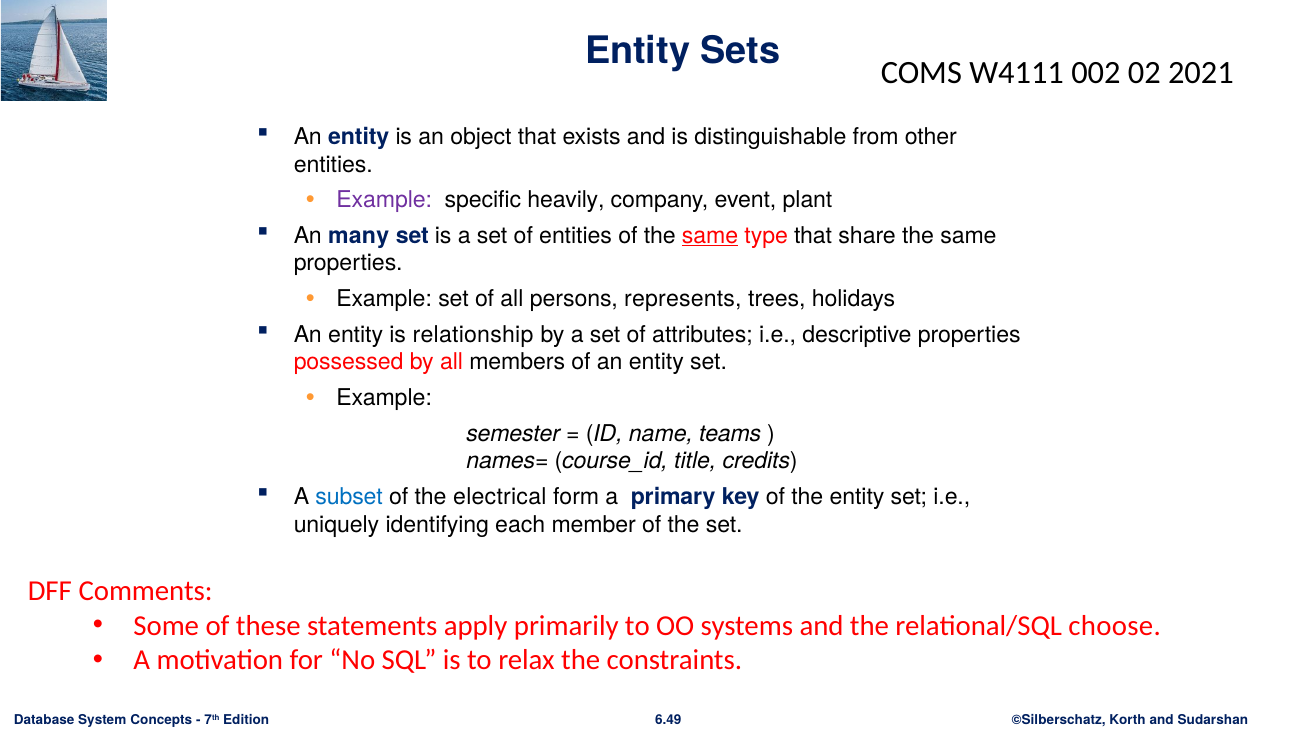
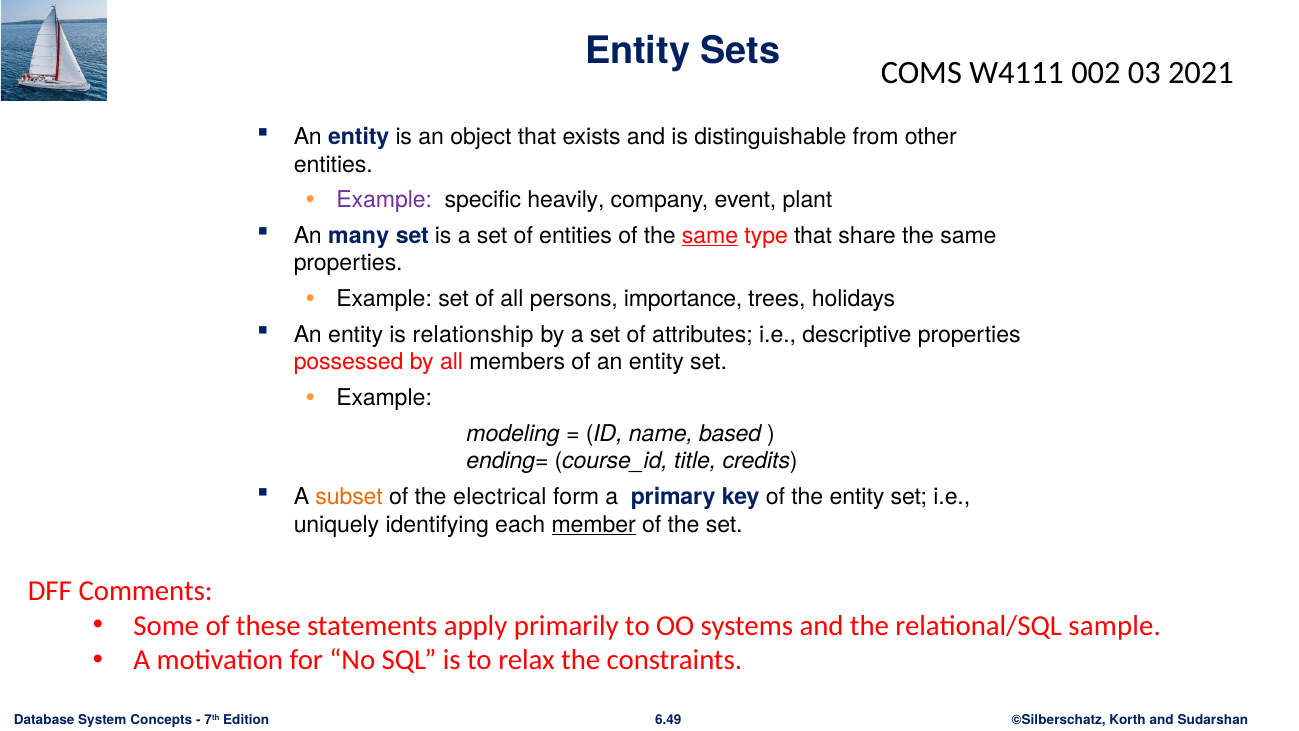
02: 02 -> 03
represents: represents -> importance
semester: semester -> modeling
teams: teams -> based
names=: names= -> ending=
subset colour: blue -> orange
member underline: none -> present
choose: choose -> sample
